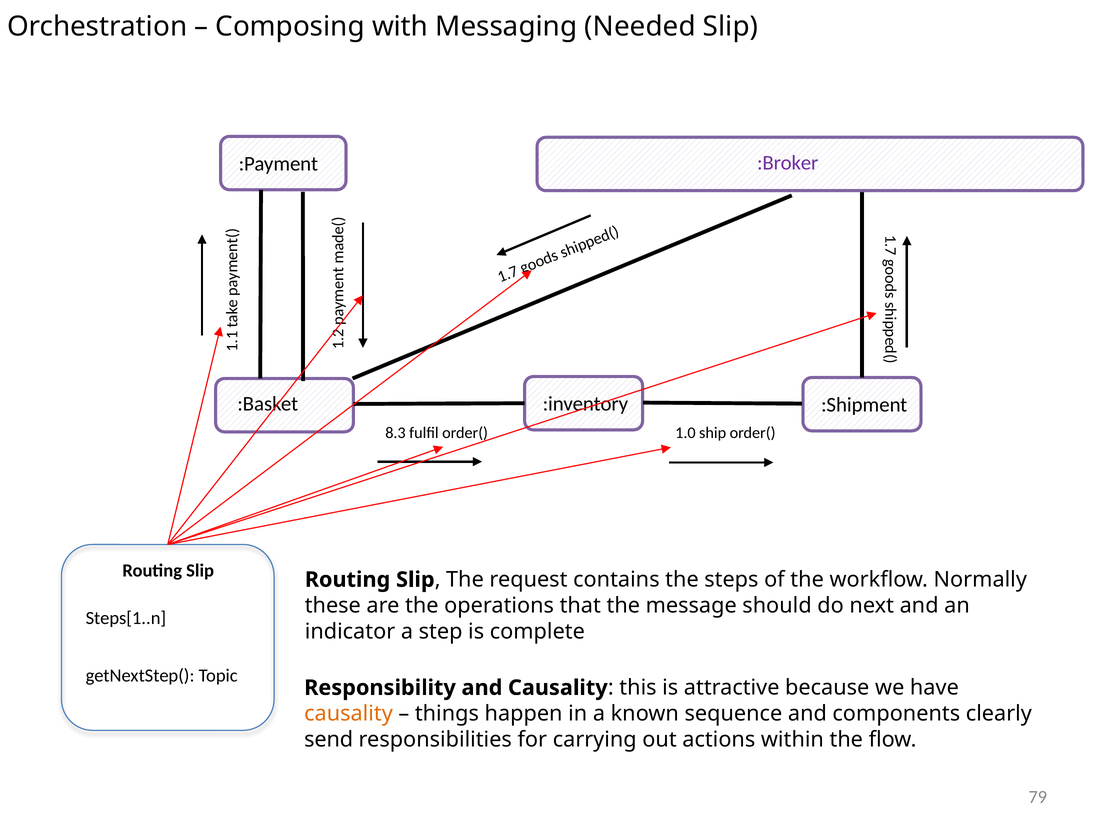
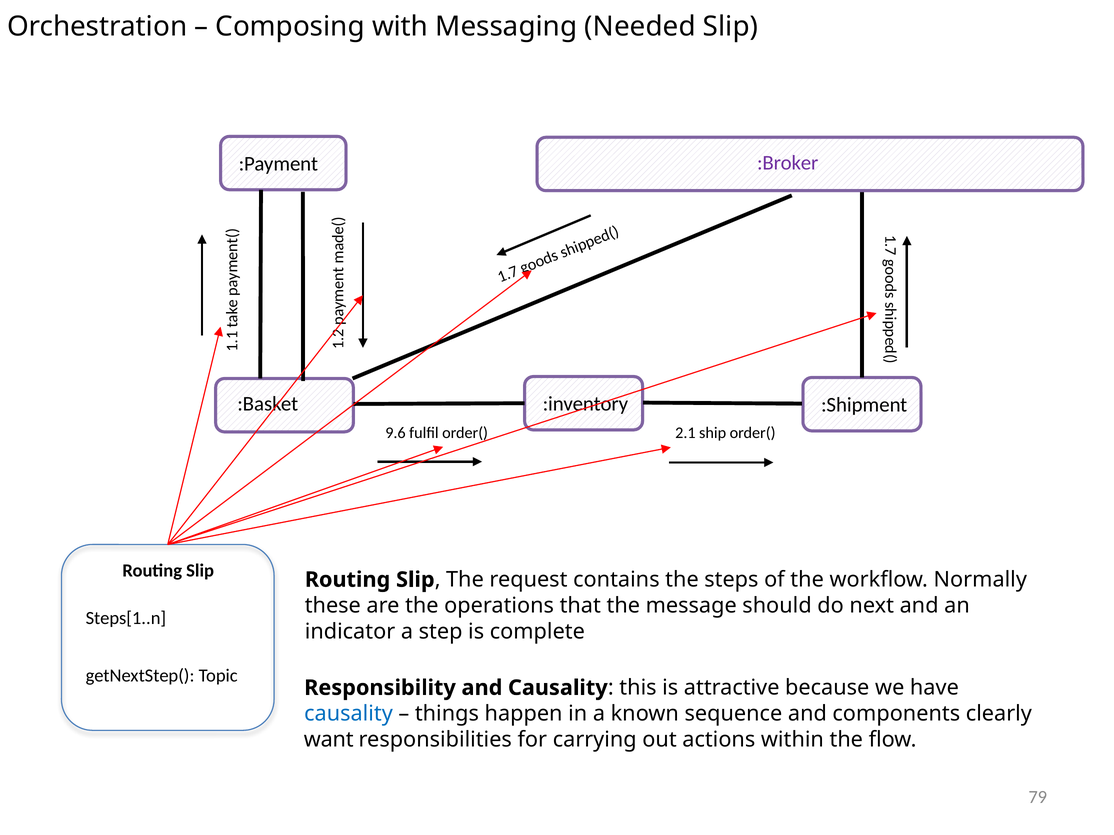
8.3: 8.3 -> 9.6
1.0: 1.0 -> 2.1
causality at (349, 714) colour: orange -> blue
send: send -> want
